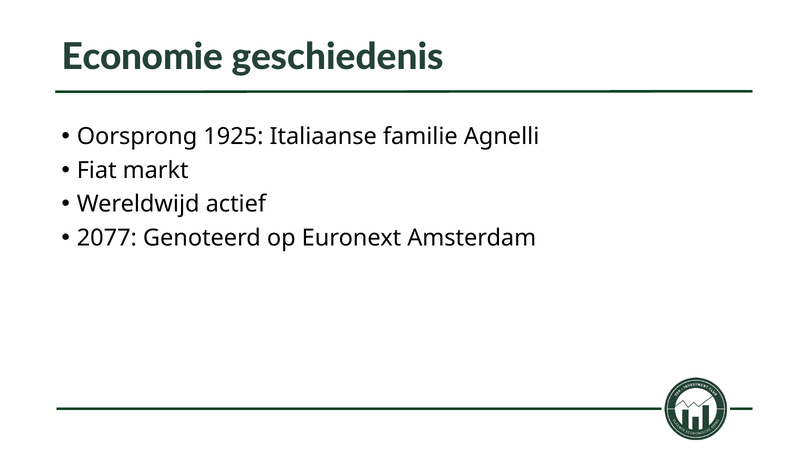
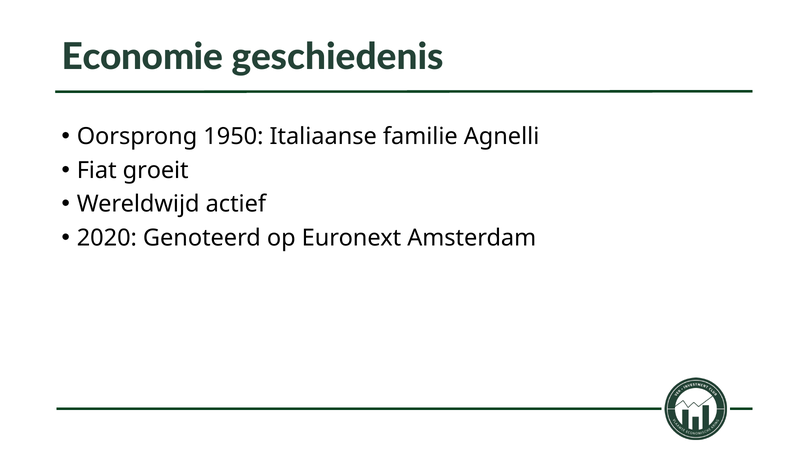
1925: 1925 -> 1950
markt: markt -> groeit
2077: 2077 -> 2020
